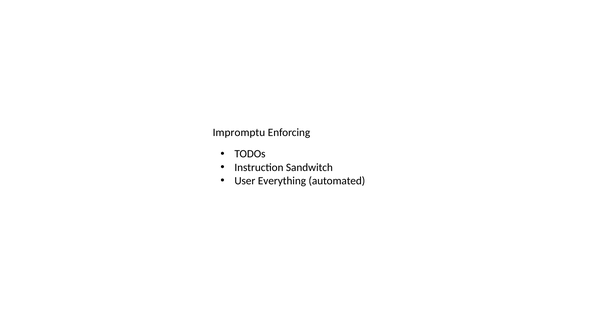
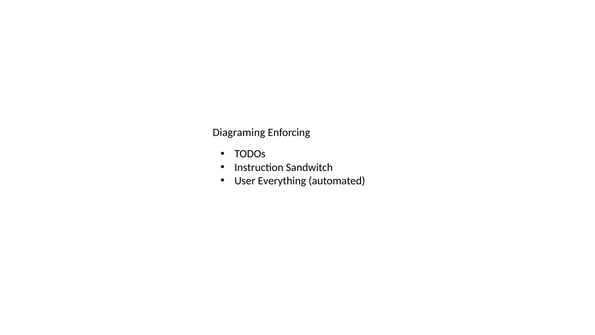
Impromptu: Impromptu -> Diagraming
